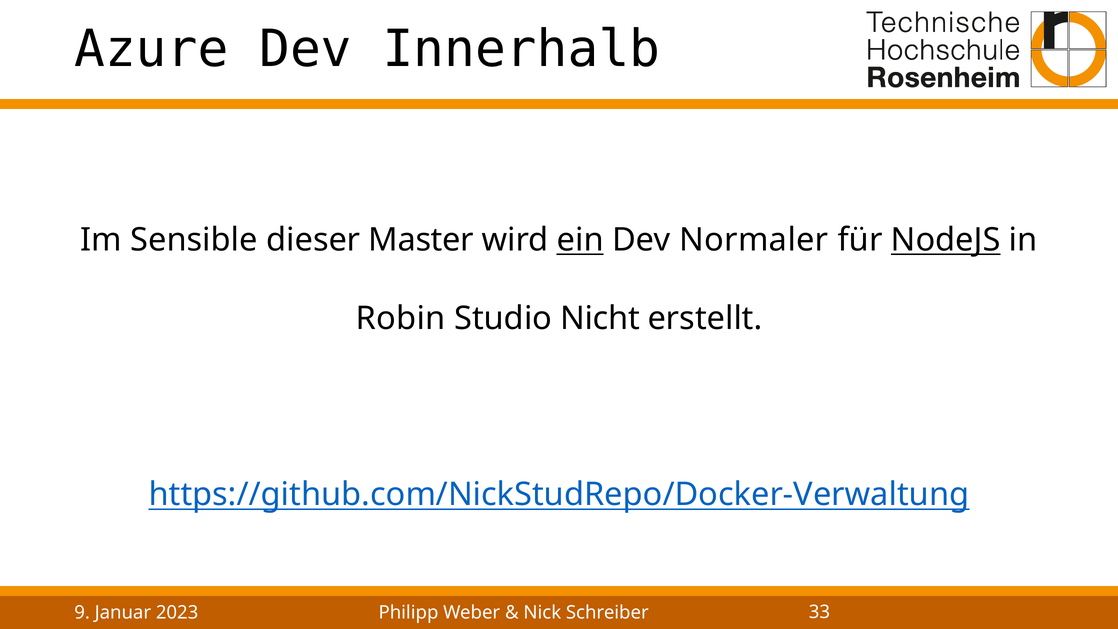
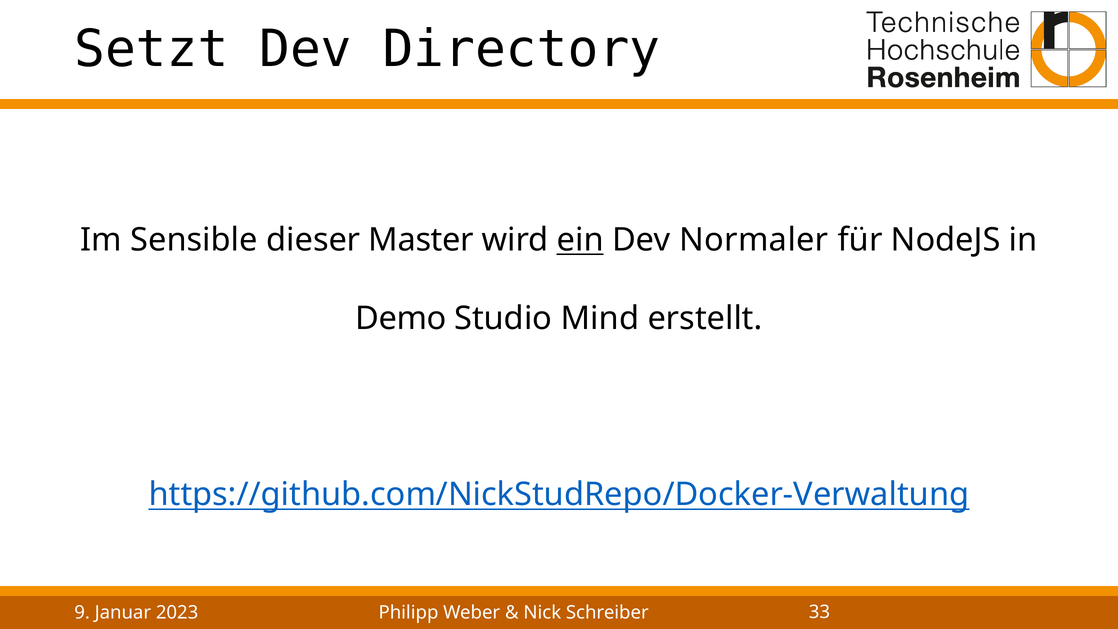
Azure: Azure -> Setzt
Innerhalb: Innerhalb -> Directory
NodeJS underline: present -> none
Robin: Robin -> Demo
Nicht: Nicht -> Mind
